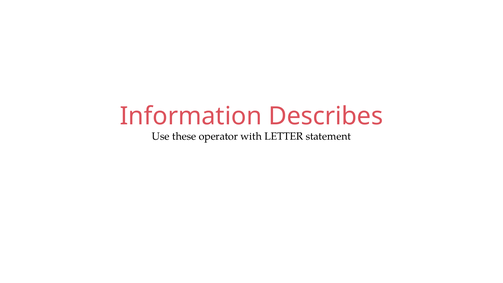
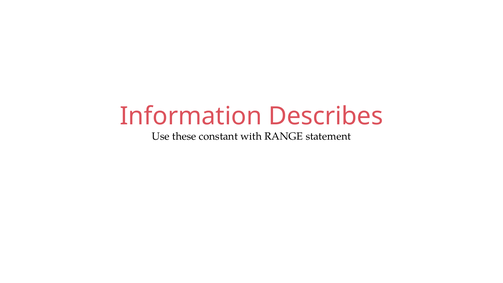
operator: operator -> constant
LETTER: LETTER -> RANGE
